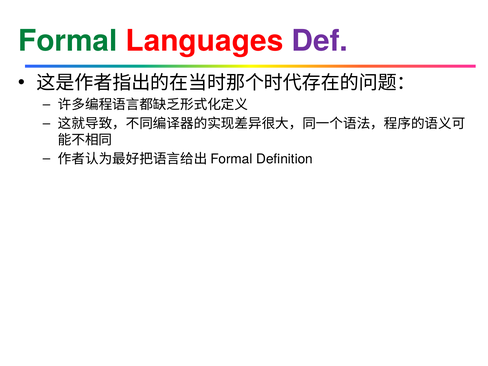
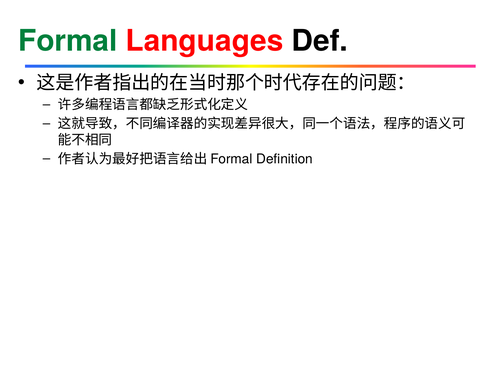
Def colour: purple -> black
